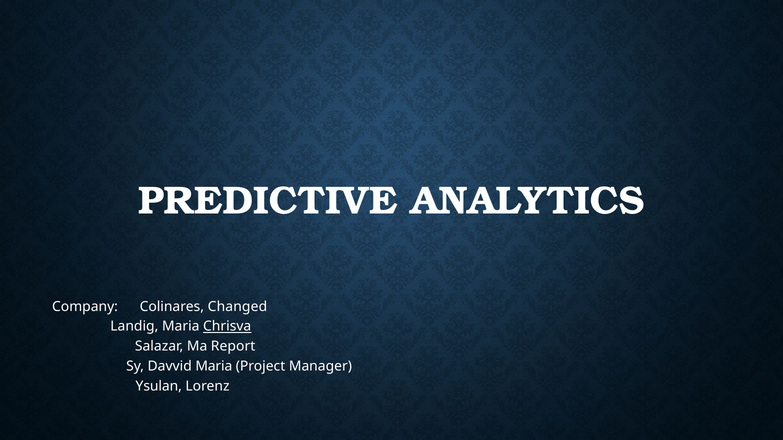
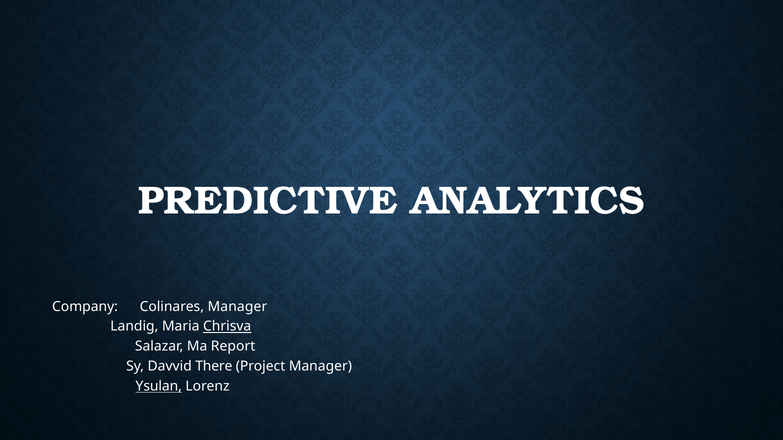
Colinares Changed: Changed -> Manager
Davvid Maria: Maria -> There
Ysulan underline: none -> present
